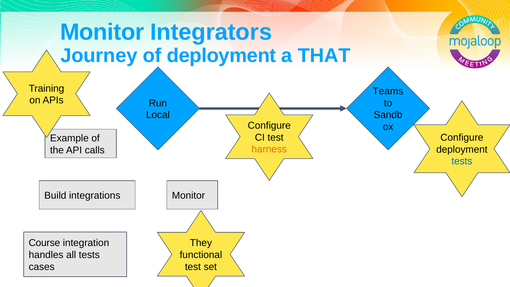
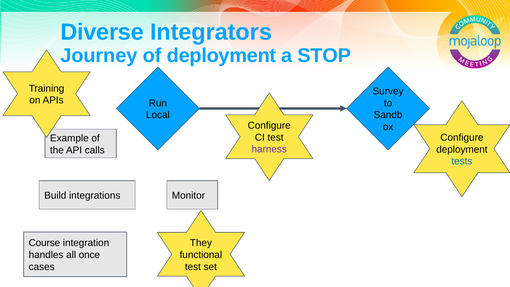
Monitor at (102, 32): Monitor -> Diverse
THAT: THAT -> STOP
Teams: Teams -> Survey
harness colour: orange -> purple
all tests: tests -> once
